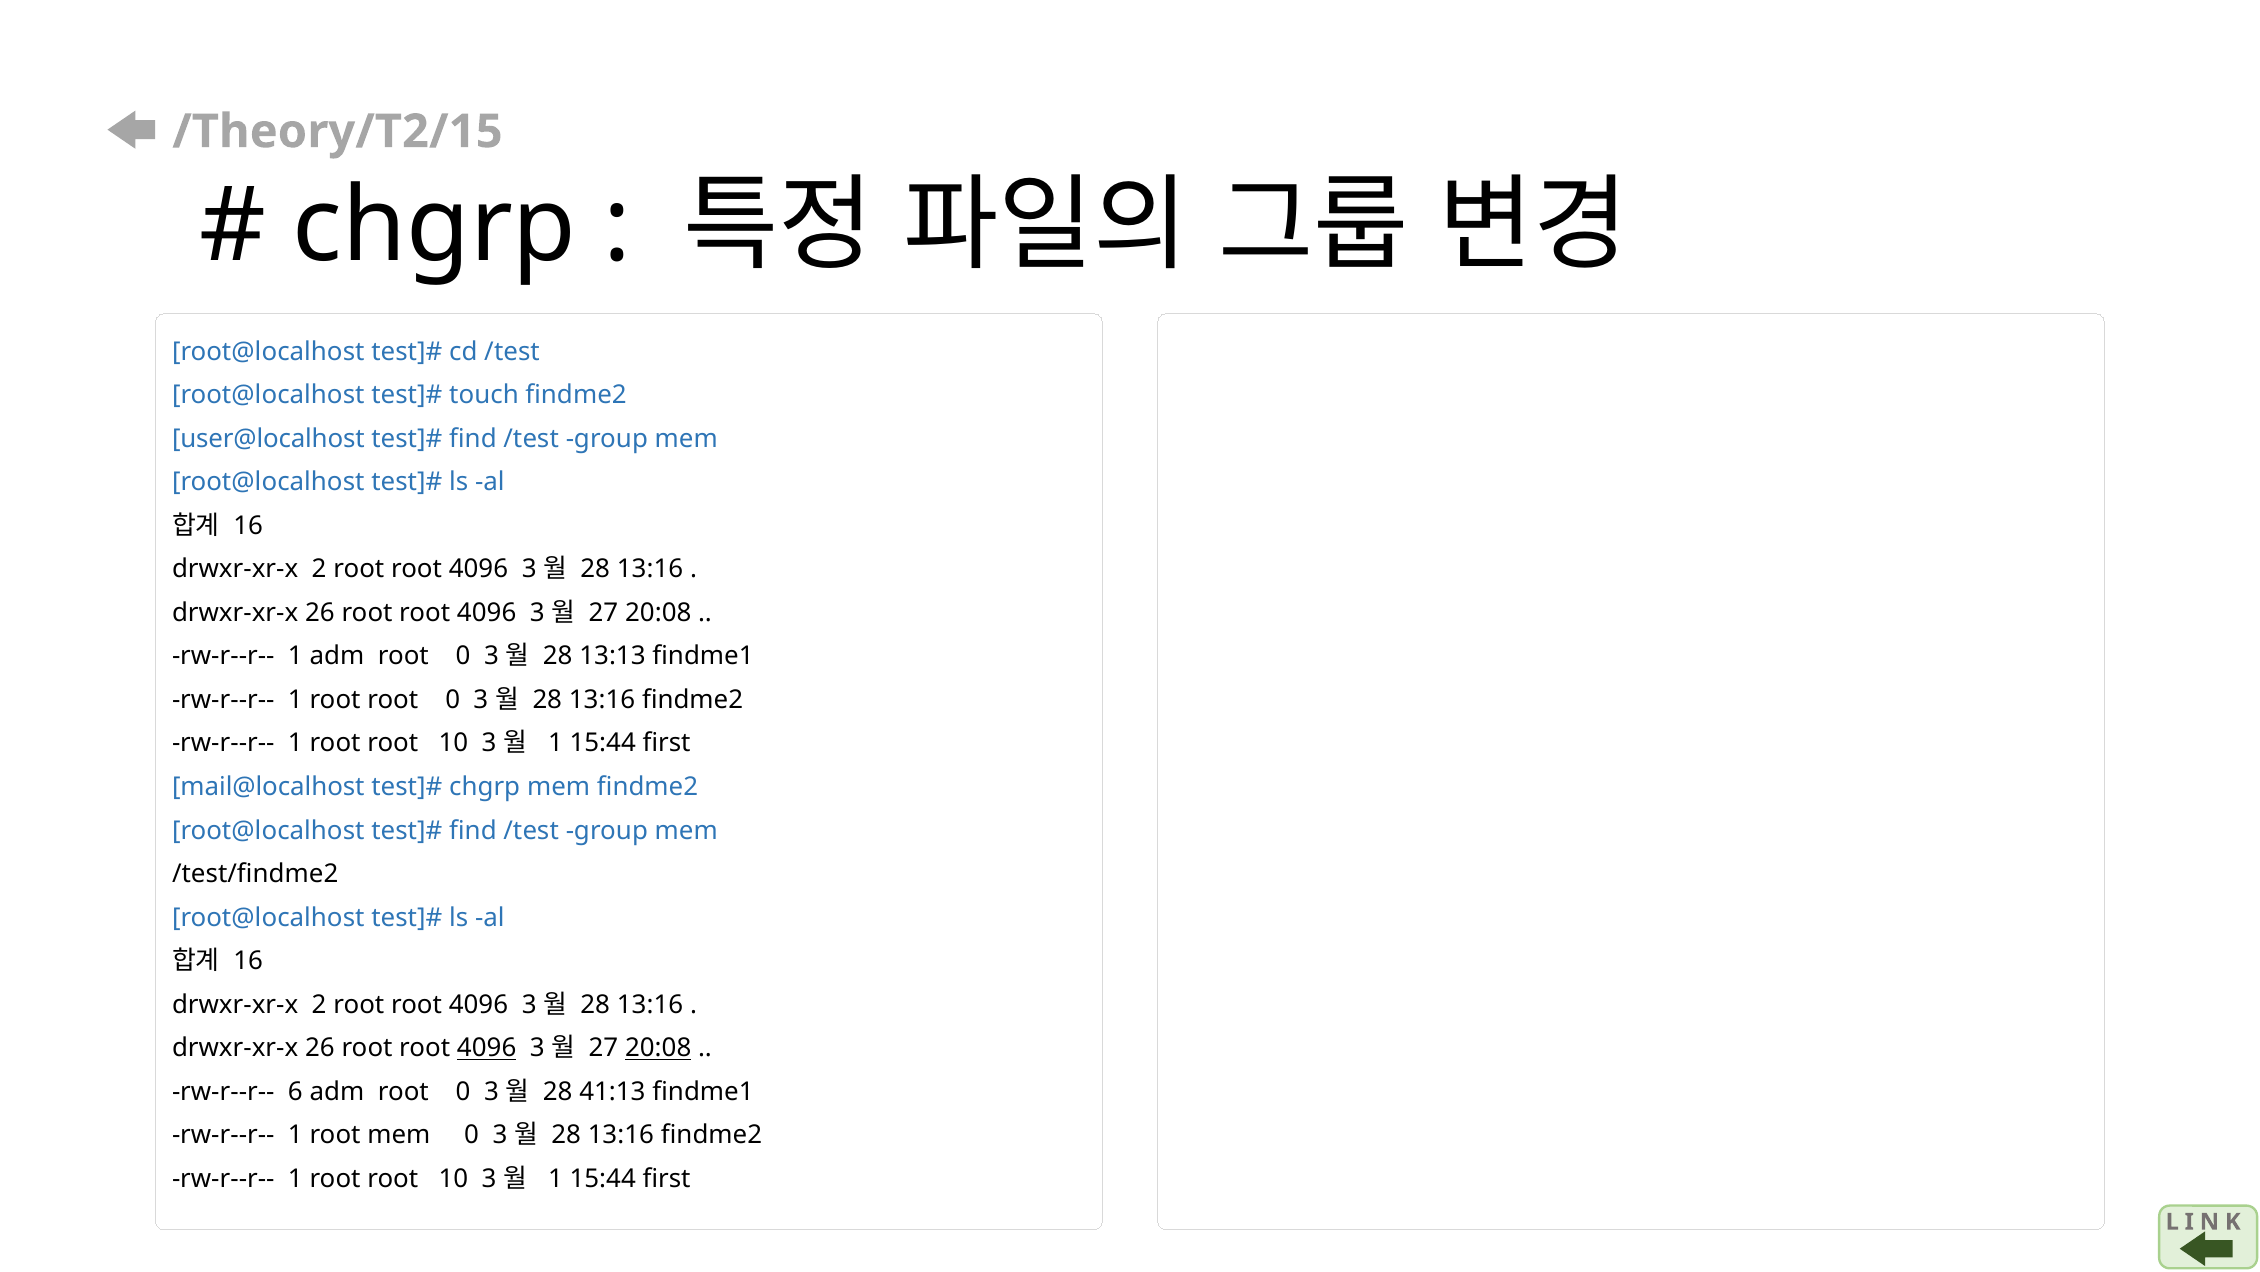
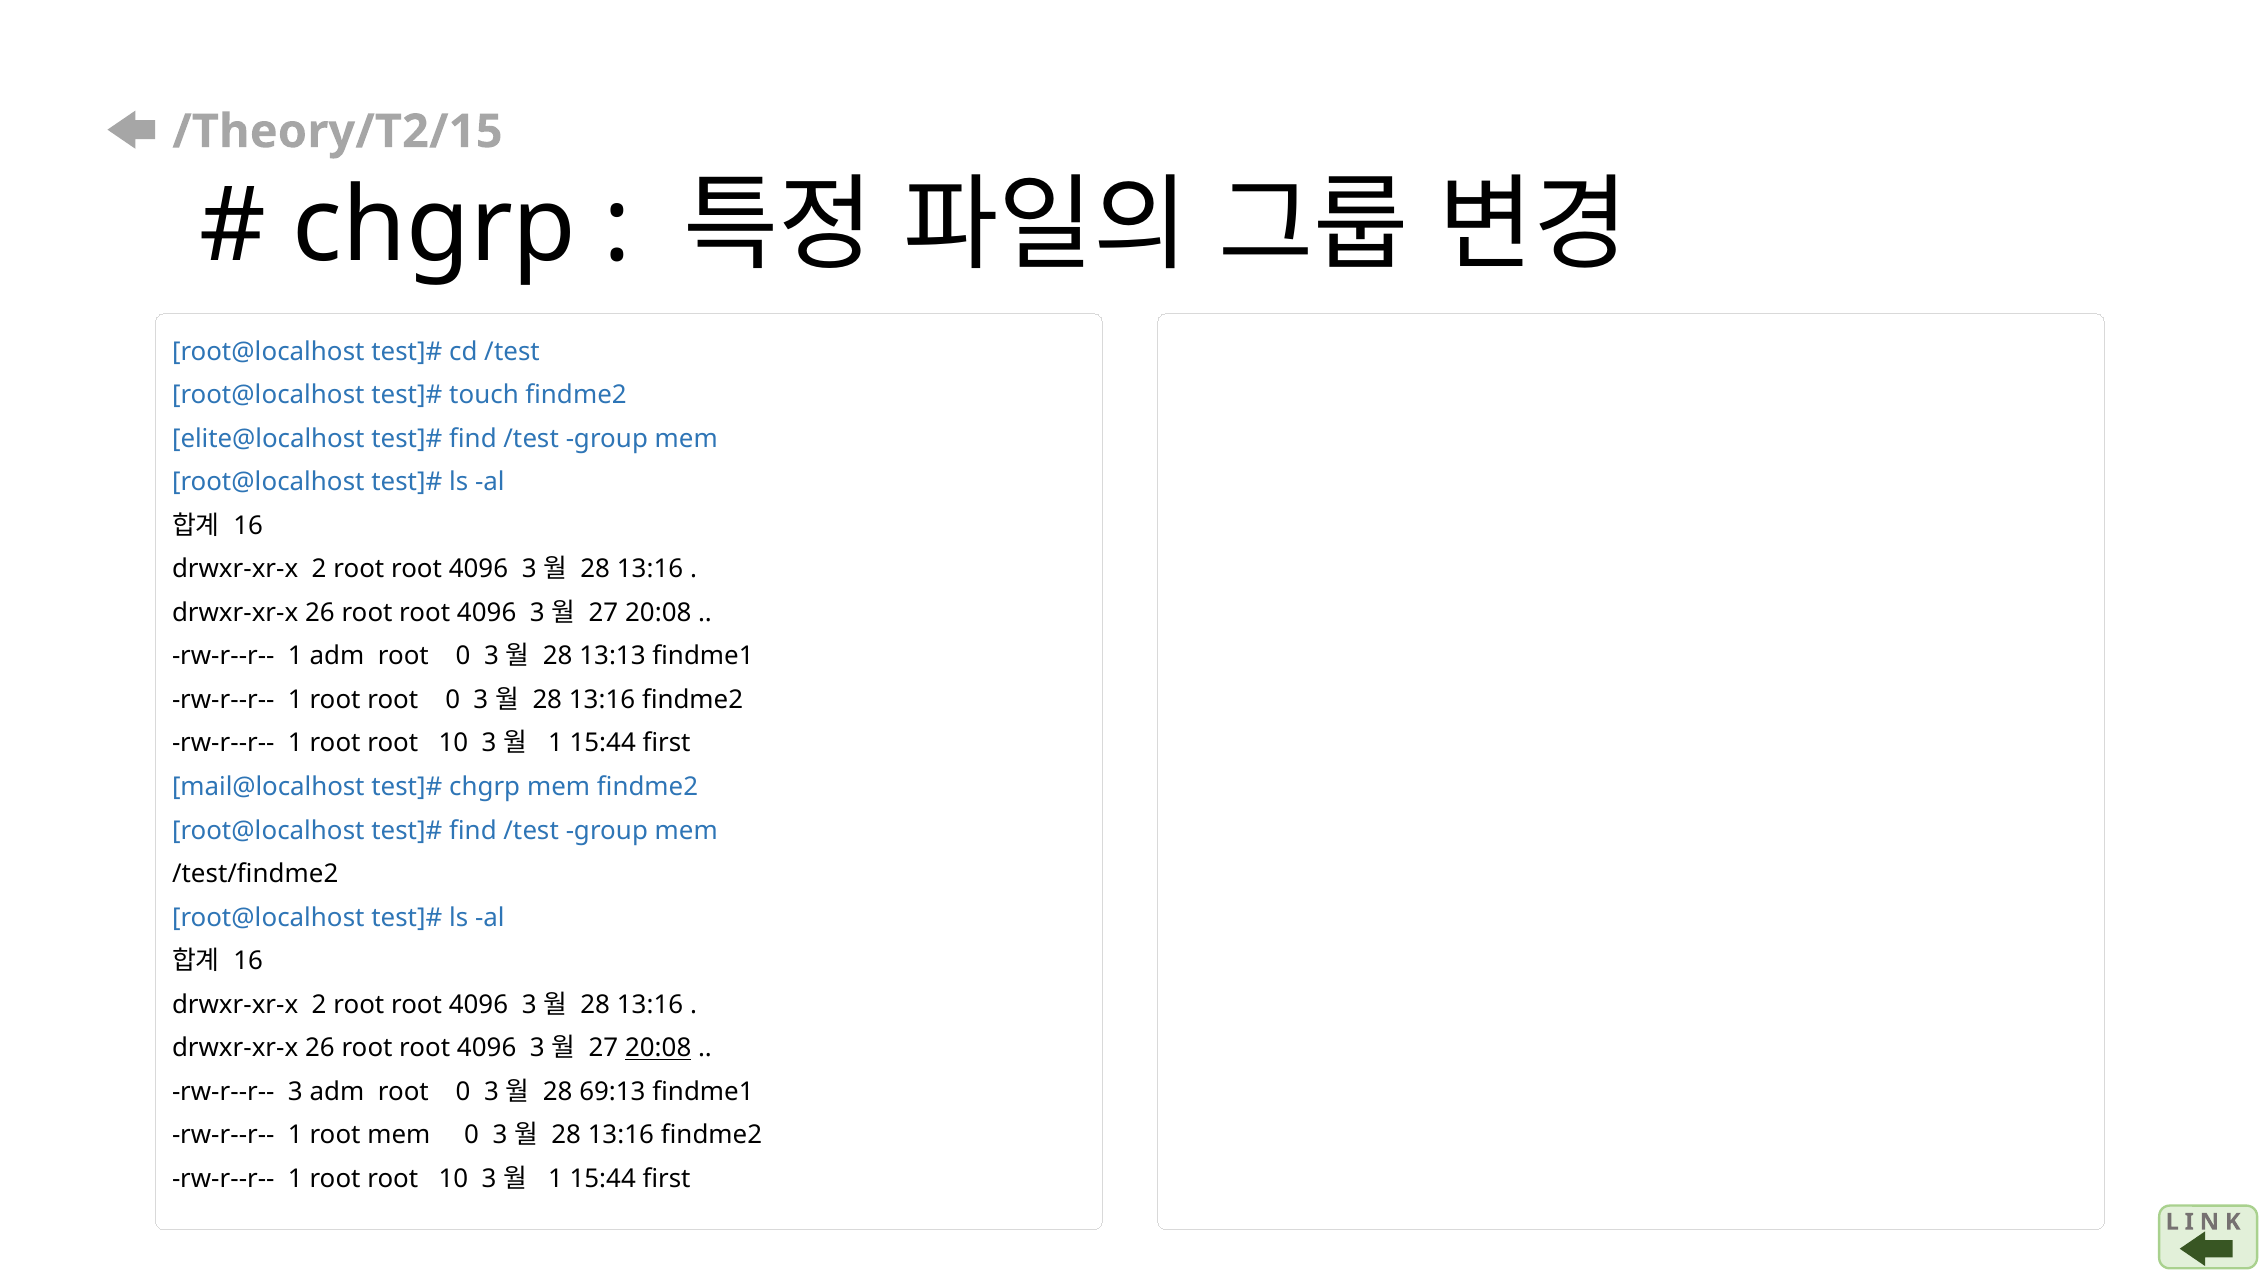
user@localhost: user@localhost -> elite@localhost
4096 at (487, 1048) underline: present -> none
rw-r--r-- 6: 6 -> 3
41:13: 41:13 -> 69:13
